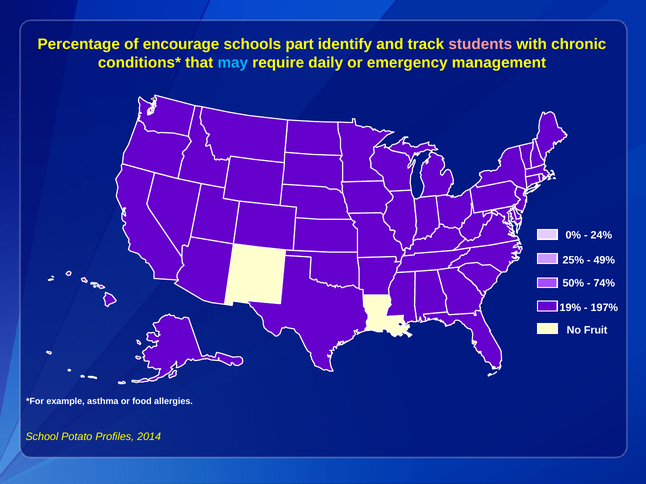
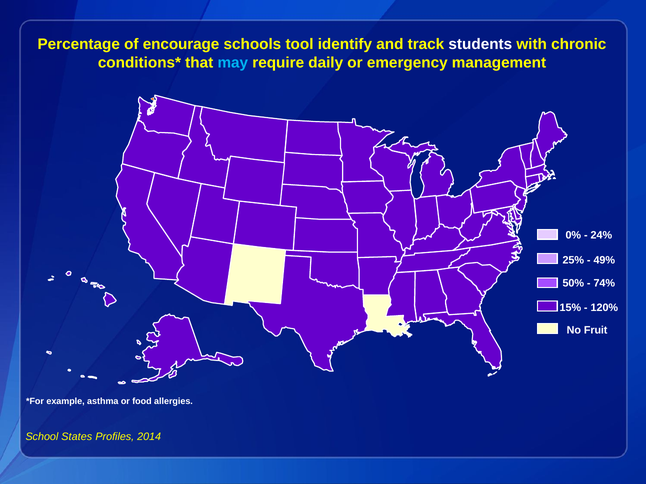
part: part -> tool
students colour: pink -> white
19%: 19% -> 15%
197%: 197% -> 120%
Potato: Potato -> States
